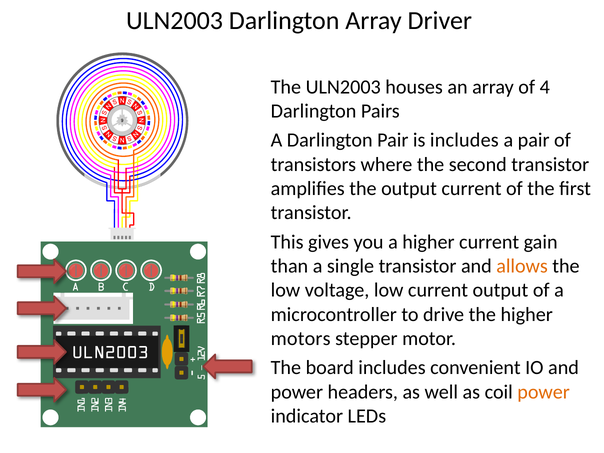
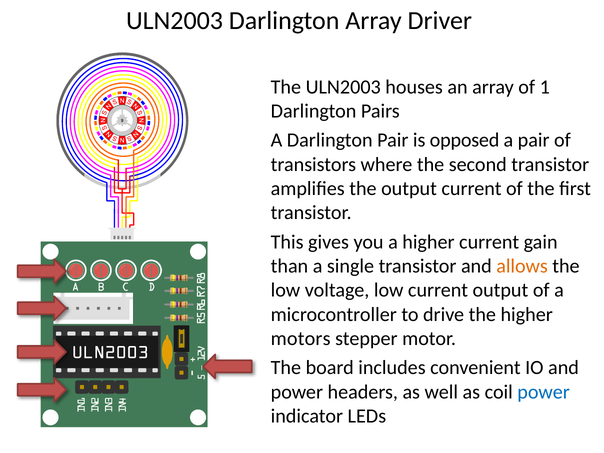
4: 4 -> 1
is includes: includes -> opposed
power at (544, 392) colour: orange -> blue
